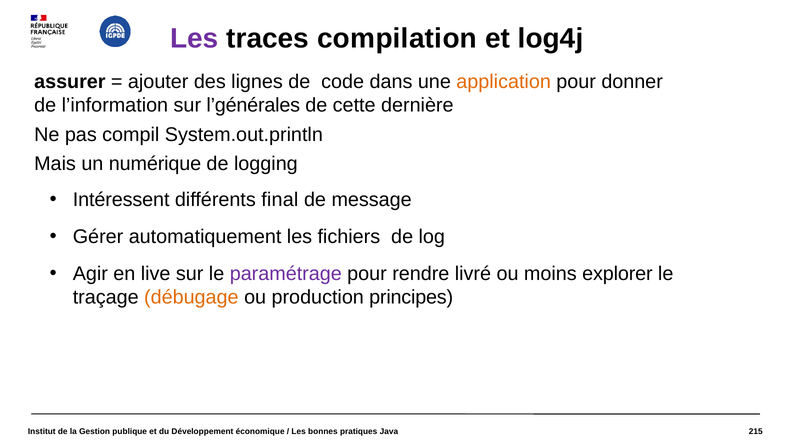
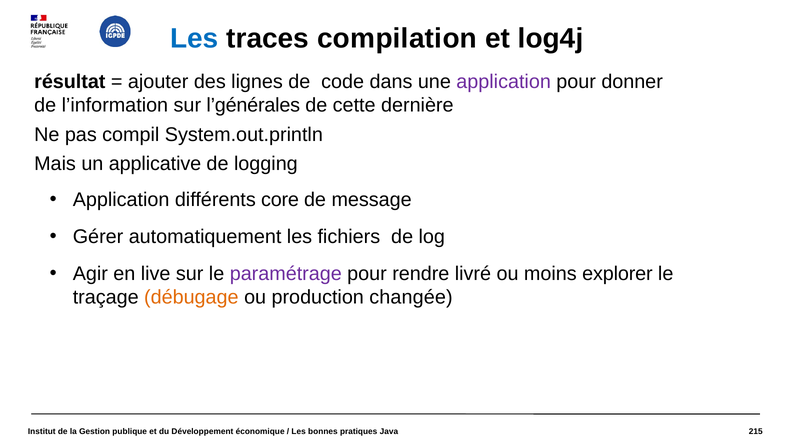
Les at (194, 39) colour: purple -> blue
assurer: assurer -> résultat
application at (504, 82) colour: orange -> purple
numérique: numérique -> applicative
Intéressent at (121, 200): Intéressent -> Application
final: final -> core
principes: principes -> changée
